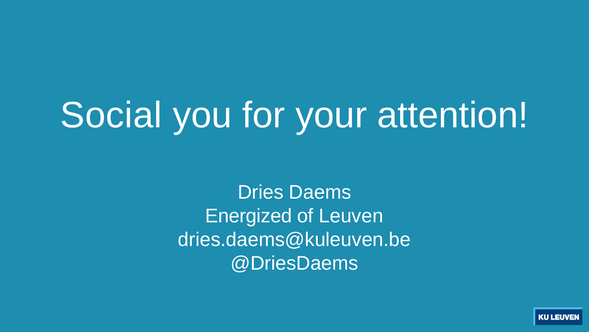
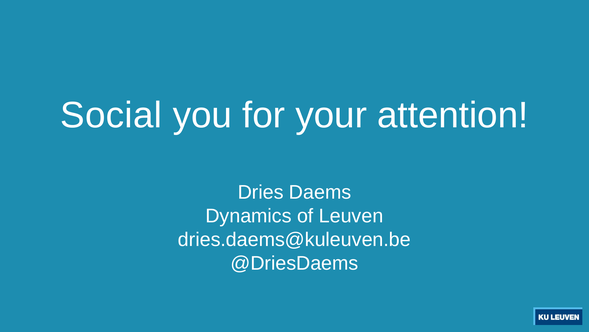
Energized: Energized -> Dynamics
